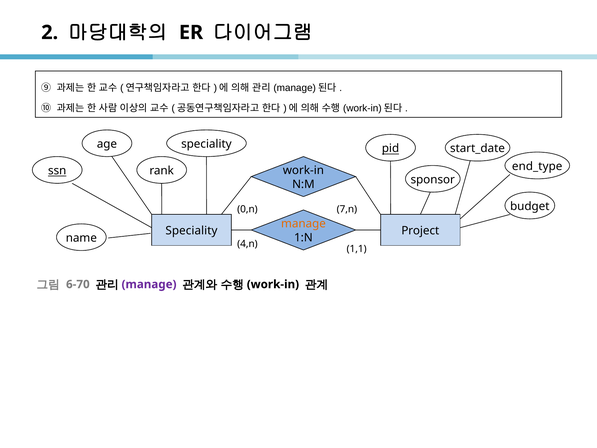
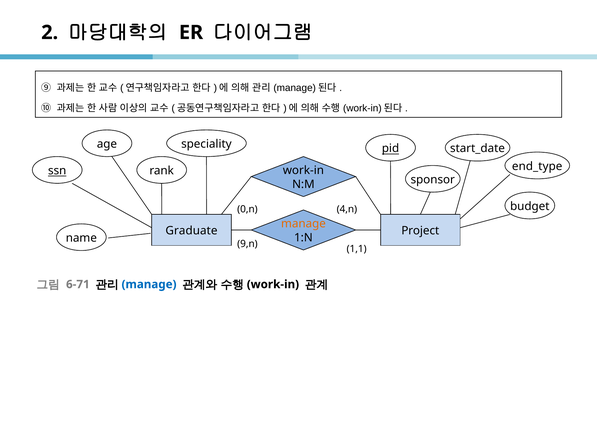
7,n: 7,n -> 4,n
Speciality at (191, 231): Speciality -> Graduate
4,n: 4,n -> 9,n
6-70: 6-70 -> 6-71
manage at (149, 284) colour: purple -> blue
